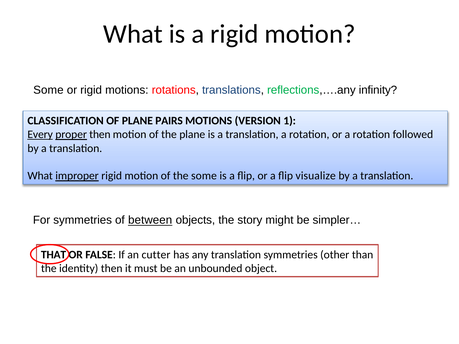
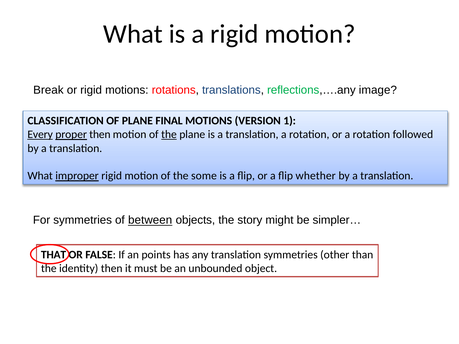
Some at (48, 90): Some -> Break
infinity: infinity -> image
PAIRS: PAIRS -> FINAL
the at (169, 135) underline: none -> present
visualize: visualize -> whether
cutter: cutter -> points
